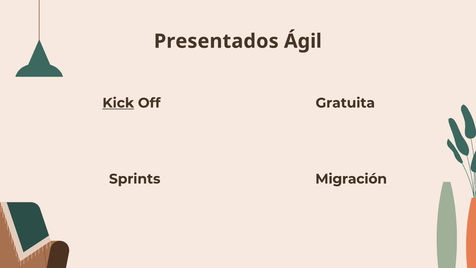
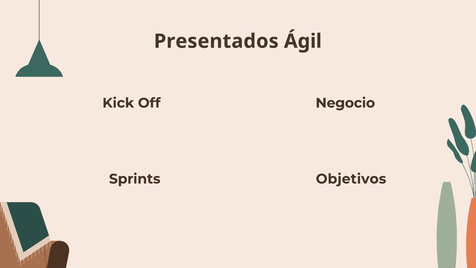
Kick underline: present -> none
Gratuita: Gratuita -> Negocio
Migración: Migración -> Objetivos
